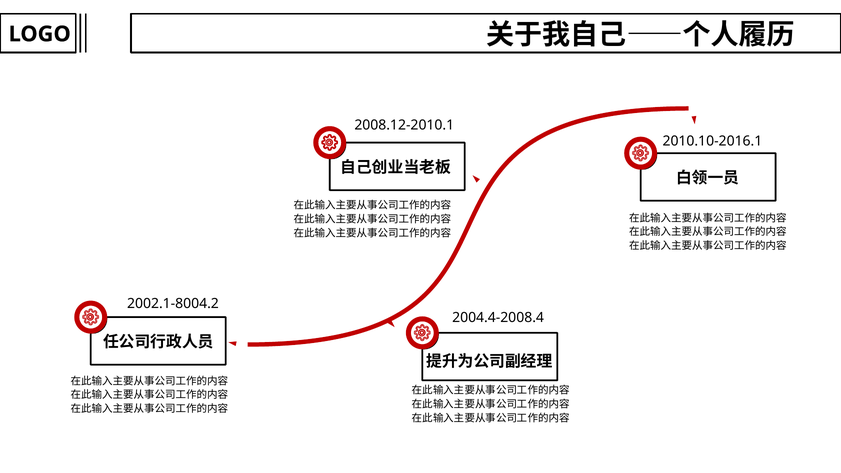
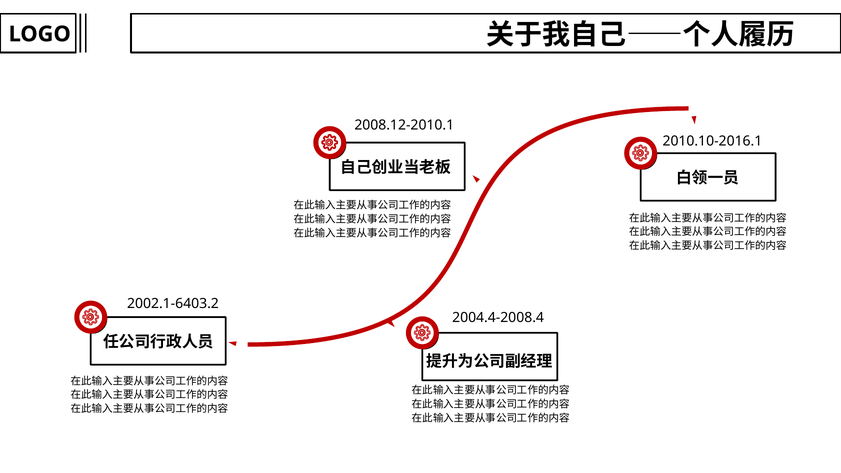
2002.1-8004.2: 2002.1-8004.2 -> 2002.1-6403.2
